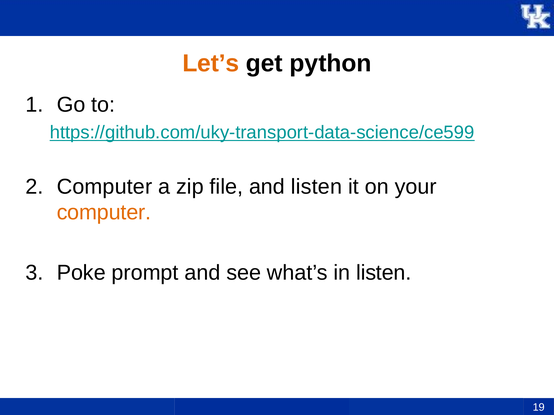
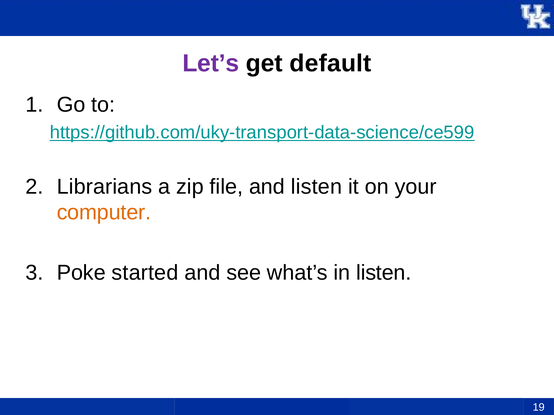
Let’s colour: orange -> purple
python: python -> default
Computer at (104, 187): Computer -> Librarians
prompt: prompt -> started
